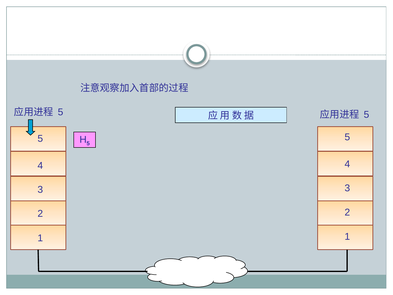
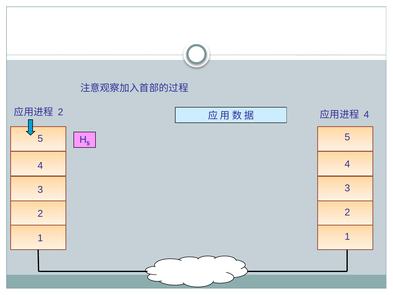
5 at (61, 112): 5 -> 2
5 at (366, 114): 5 -> 4
